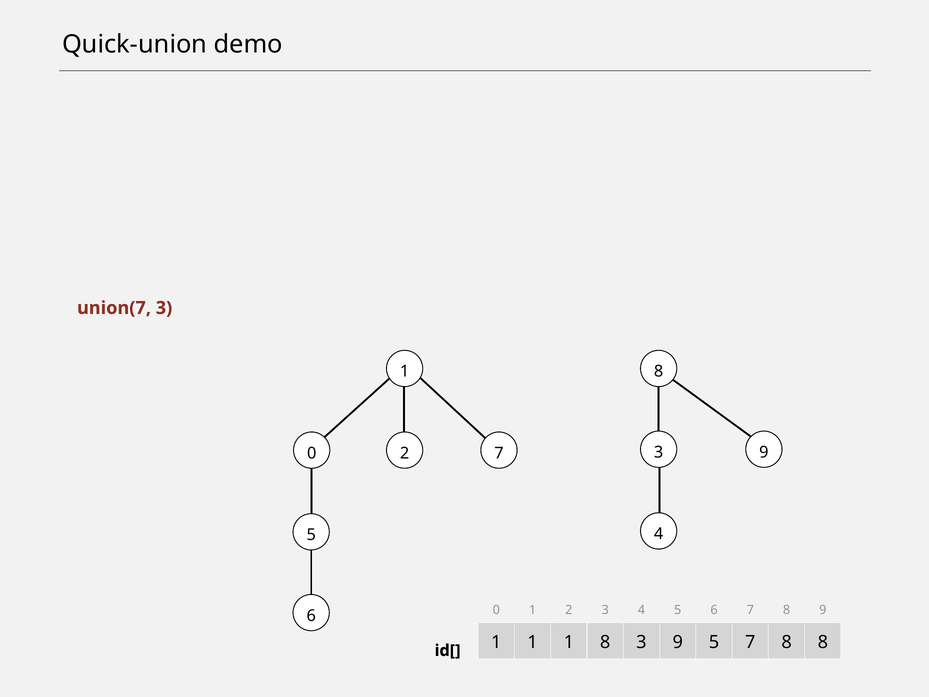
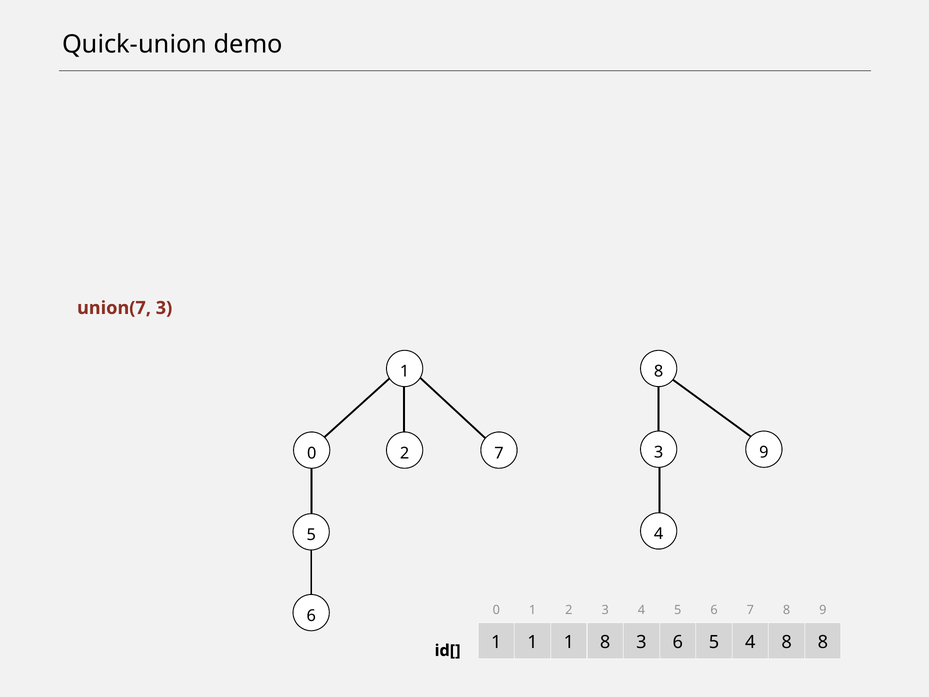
3 9: 9 -> 6
5 7: 7 -> 4
